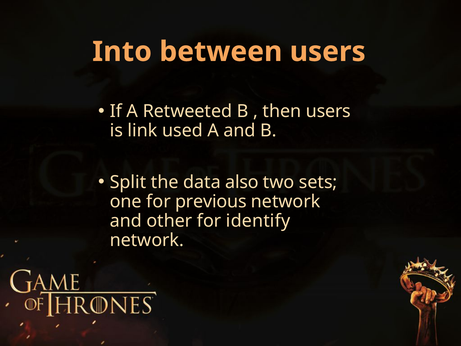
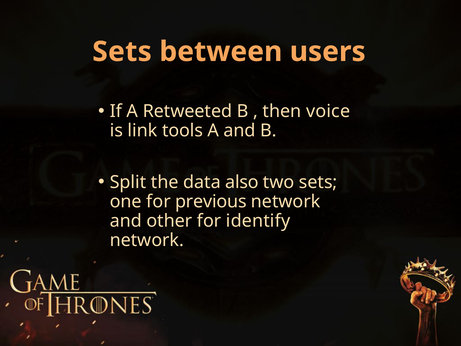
Into at (122, 52): Into -> Sets
then users: users -> voice
used: used -> tools
